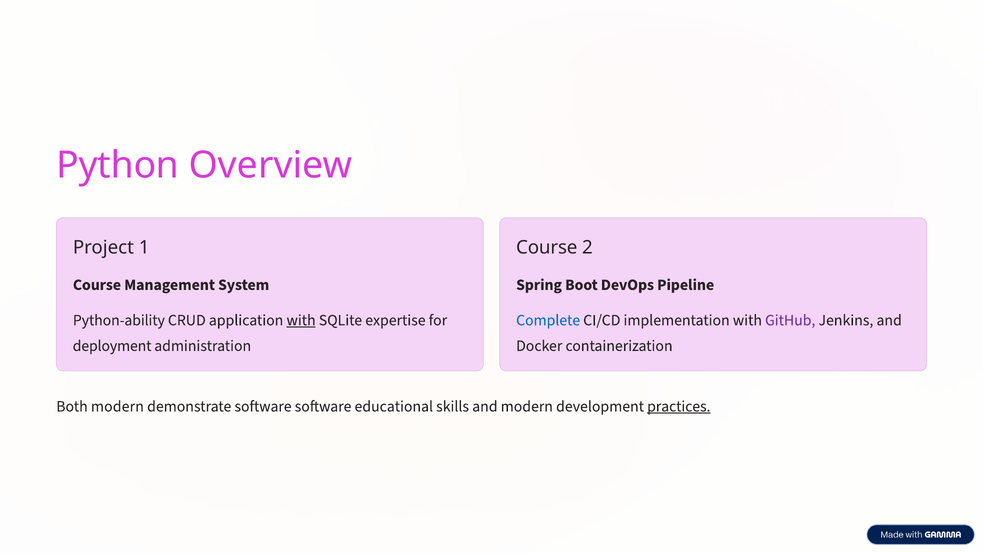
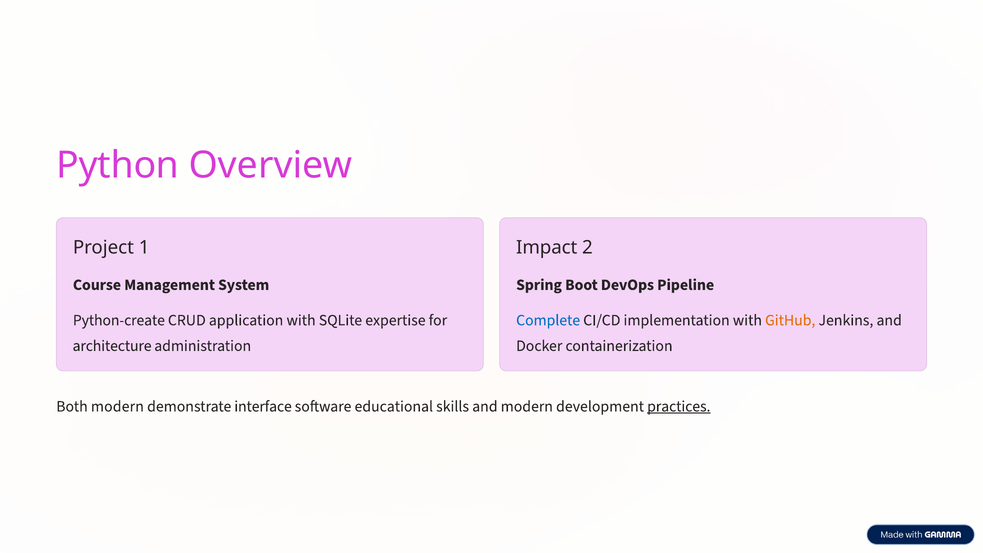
Course at (547, 248): Course -> Impact
Python-ability: Python-ability -> Python-create
with at (301, 320) underline: present -> none
GitHub colour: purple -> orange
deployment: deployment -> architecture
demonstrate software: software -> interface
